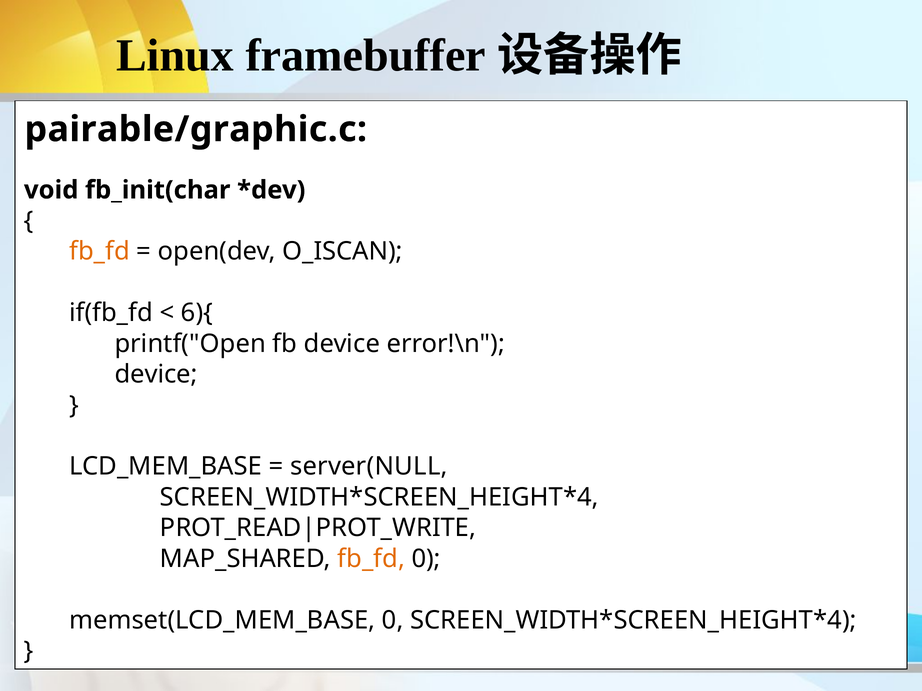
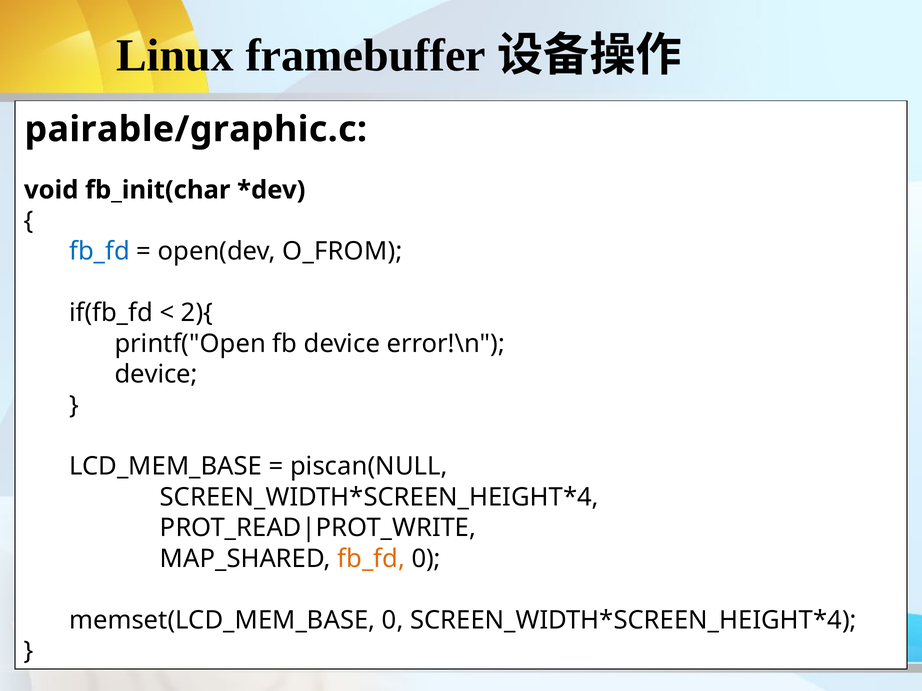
fb_fd at (100, 252) colour: orange -> blue
O_ISCAN: O_ISCAN -> O_FROM
6){: 6){ -> 2){
server(NULL: server(NULL -> piscan(NULL
